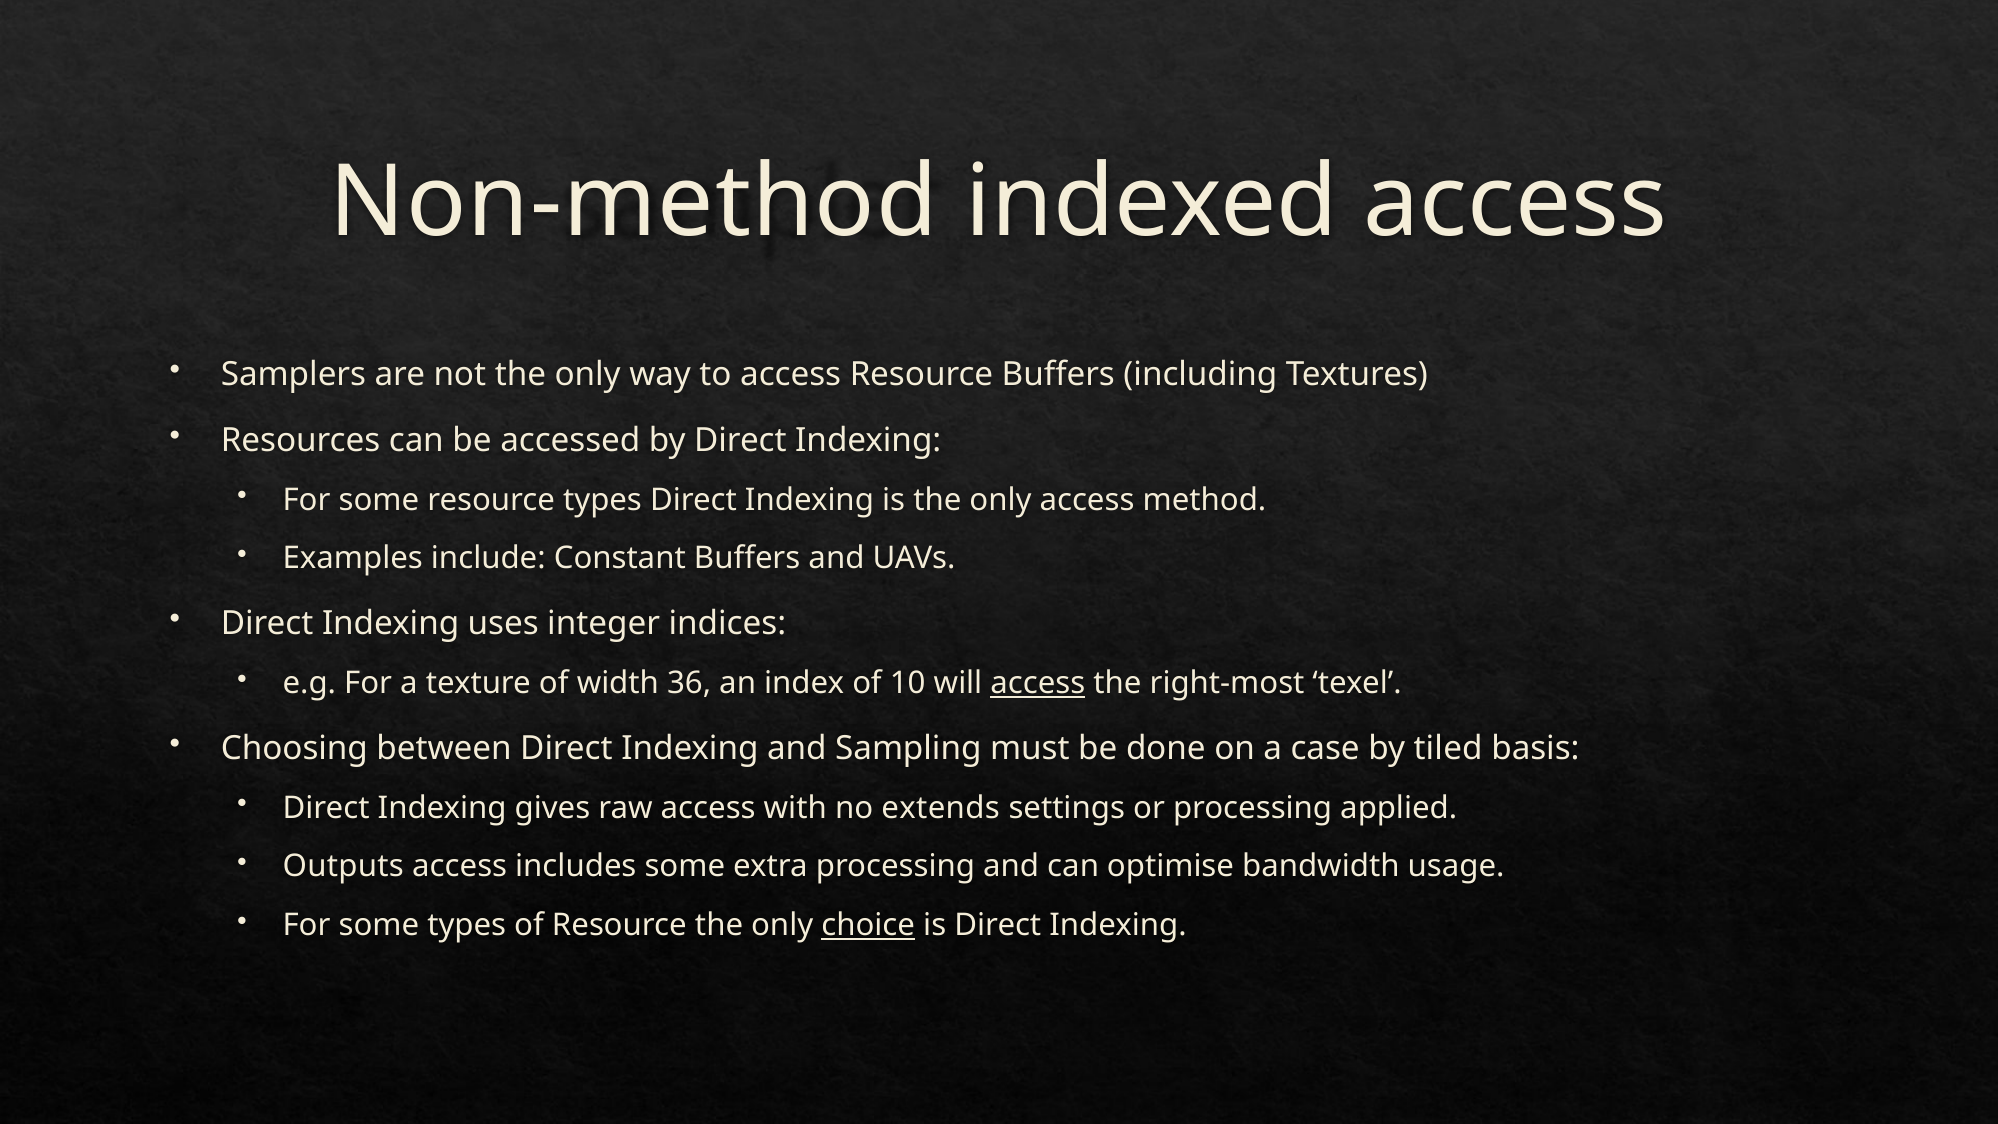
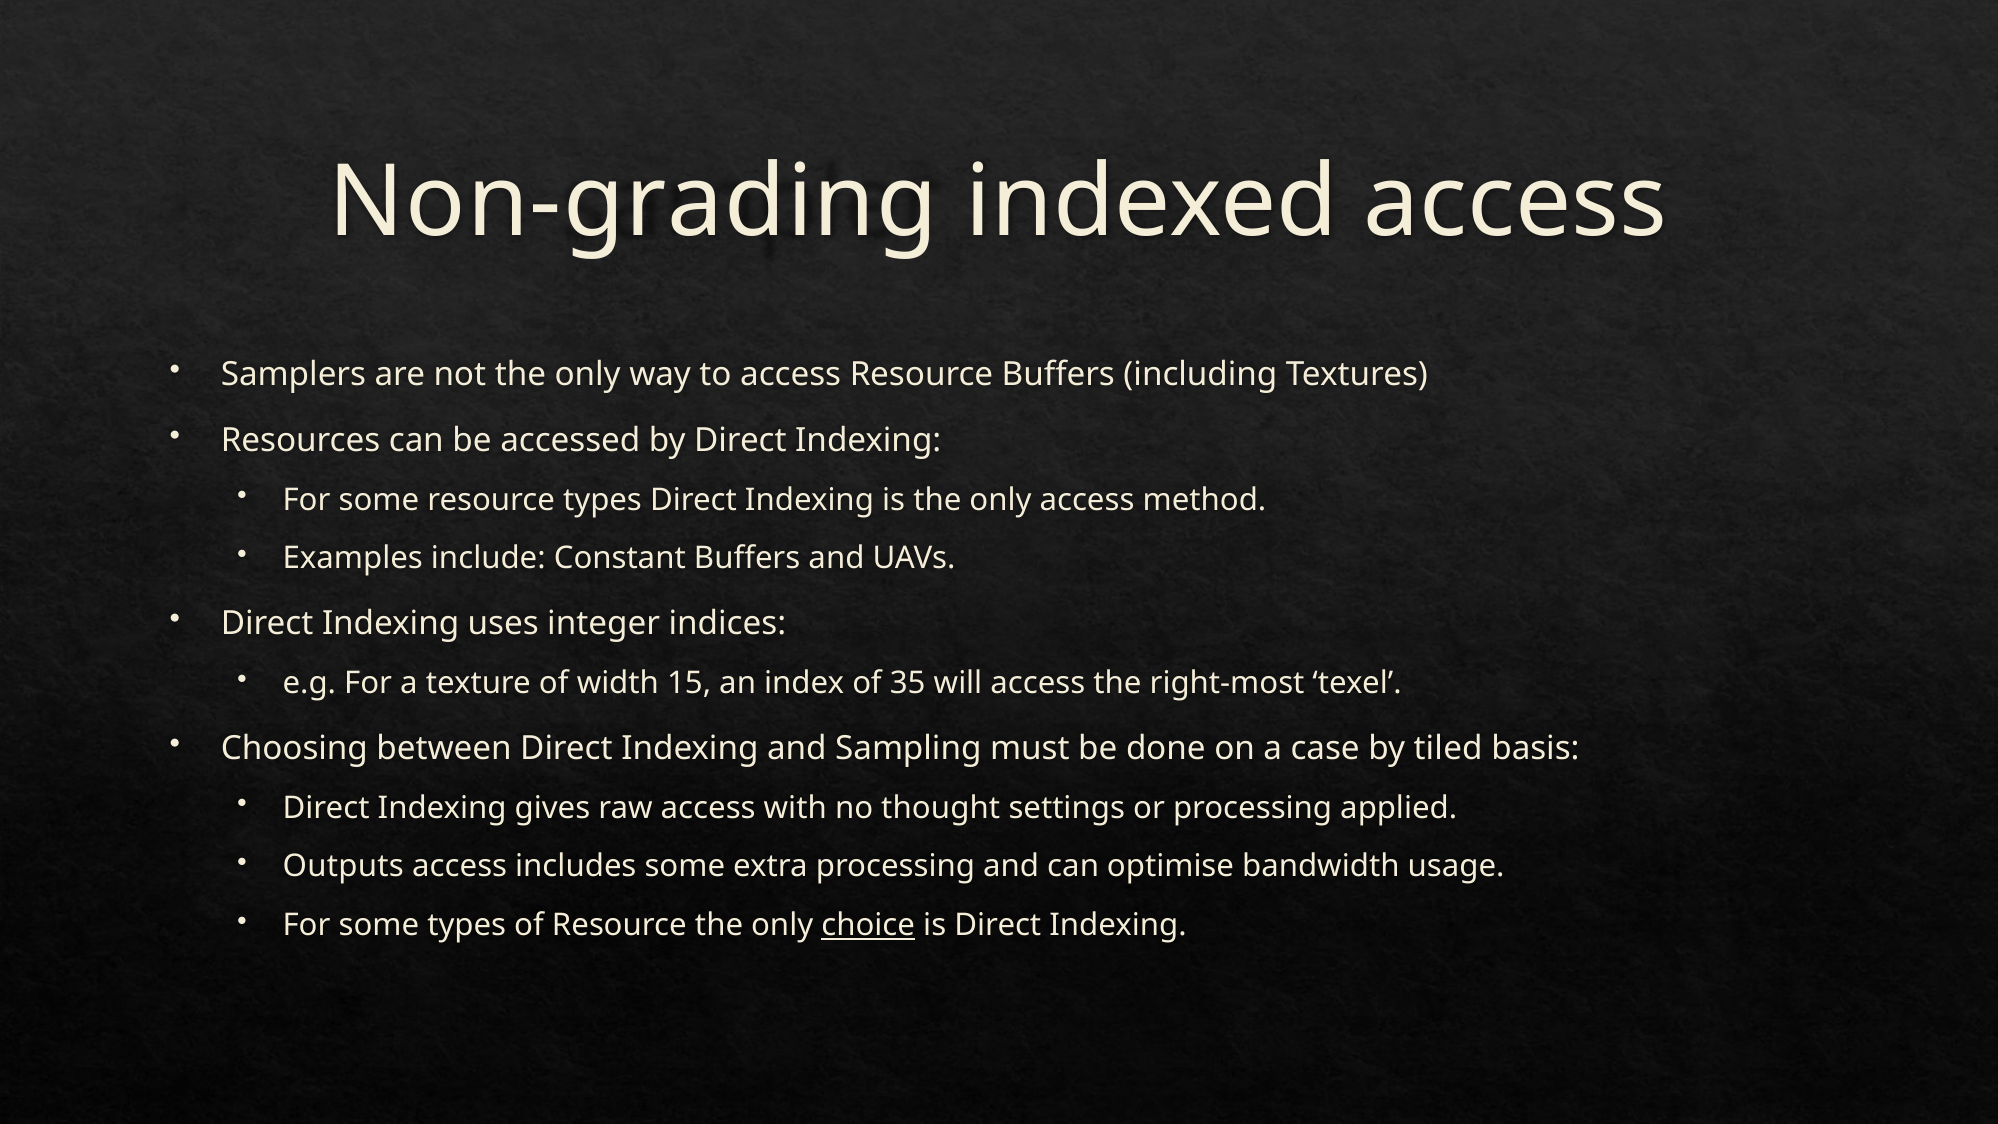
Non-method: Non-method -> Non-grading
36: 36 -> 15
10: 10 -> 35
access at (1038, 683) underline: present -> none
extends: extends -> thought
